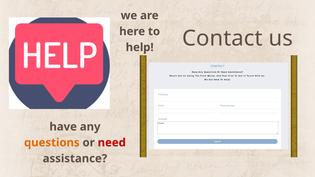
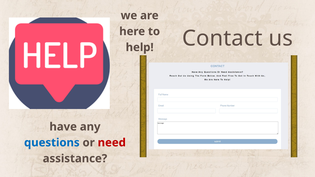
questions colour: orange -> blue
